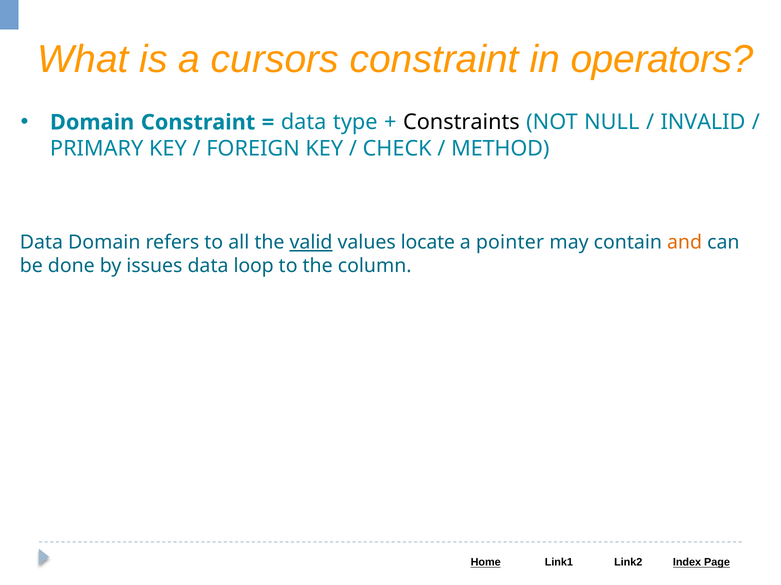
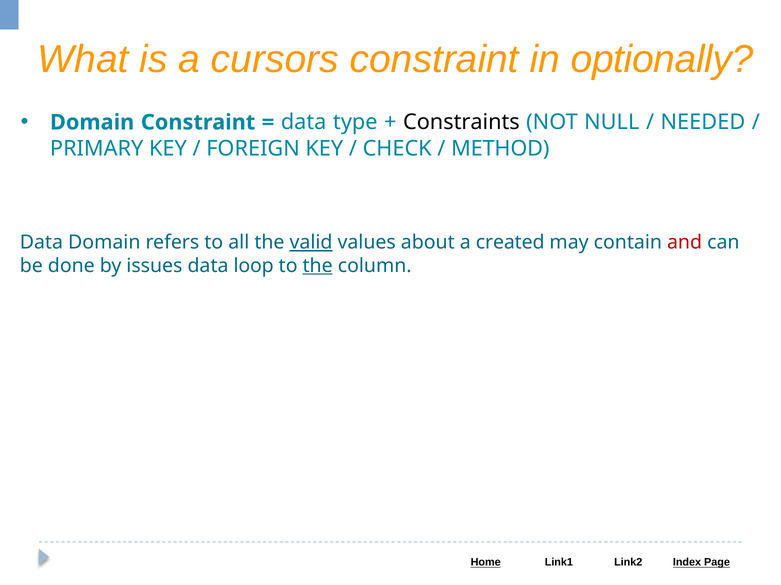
operators: operators -> optionally
INVALID: INVALID -> NEEDED
locate: locate -> about
pointer: pointer -> created
and colour: orange -> red
the at (318, 266) underline: none -> present
